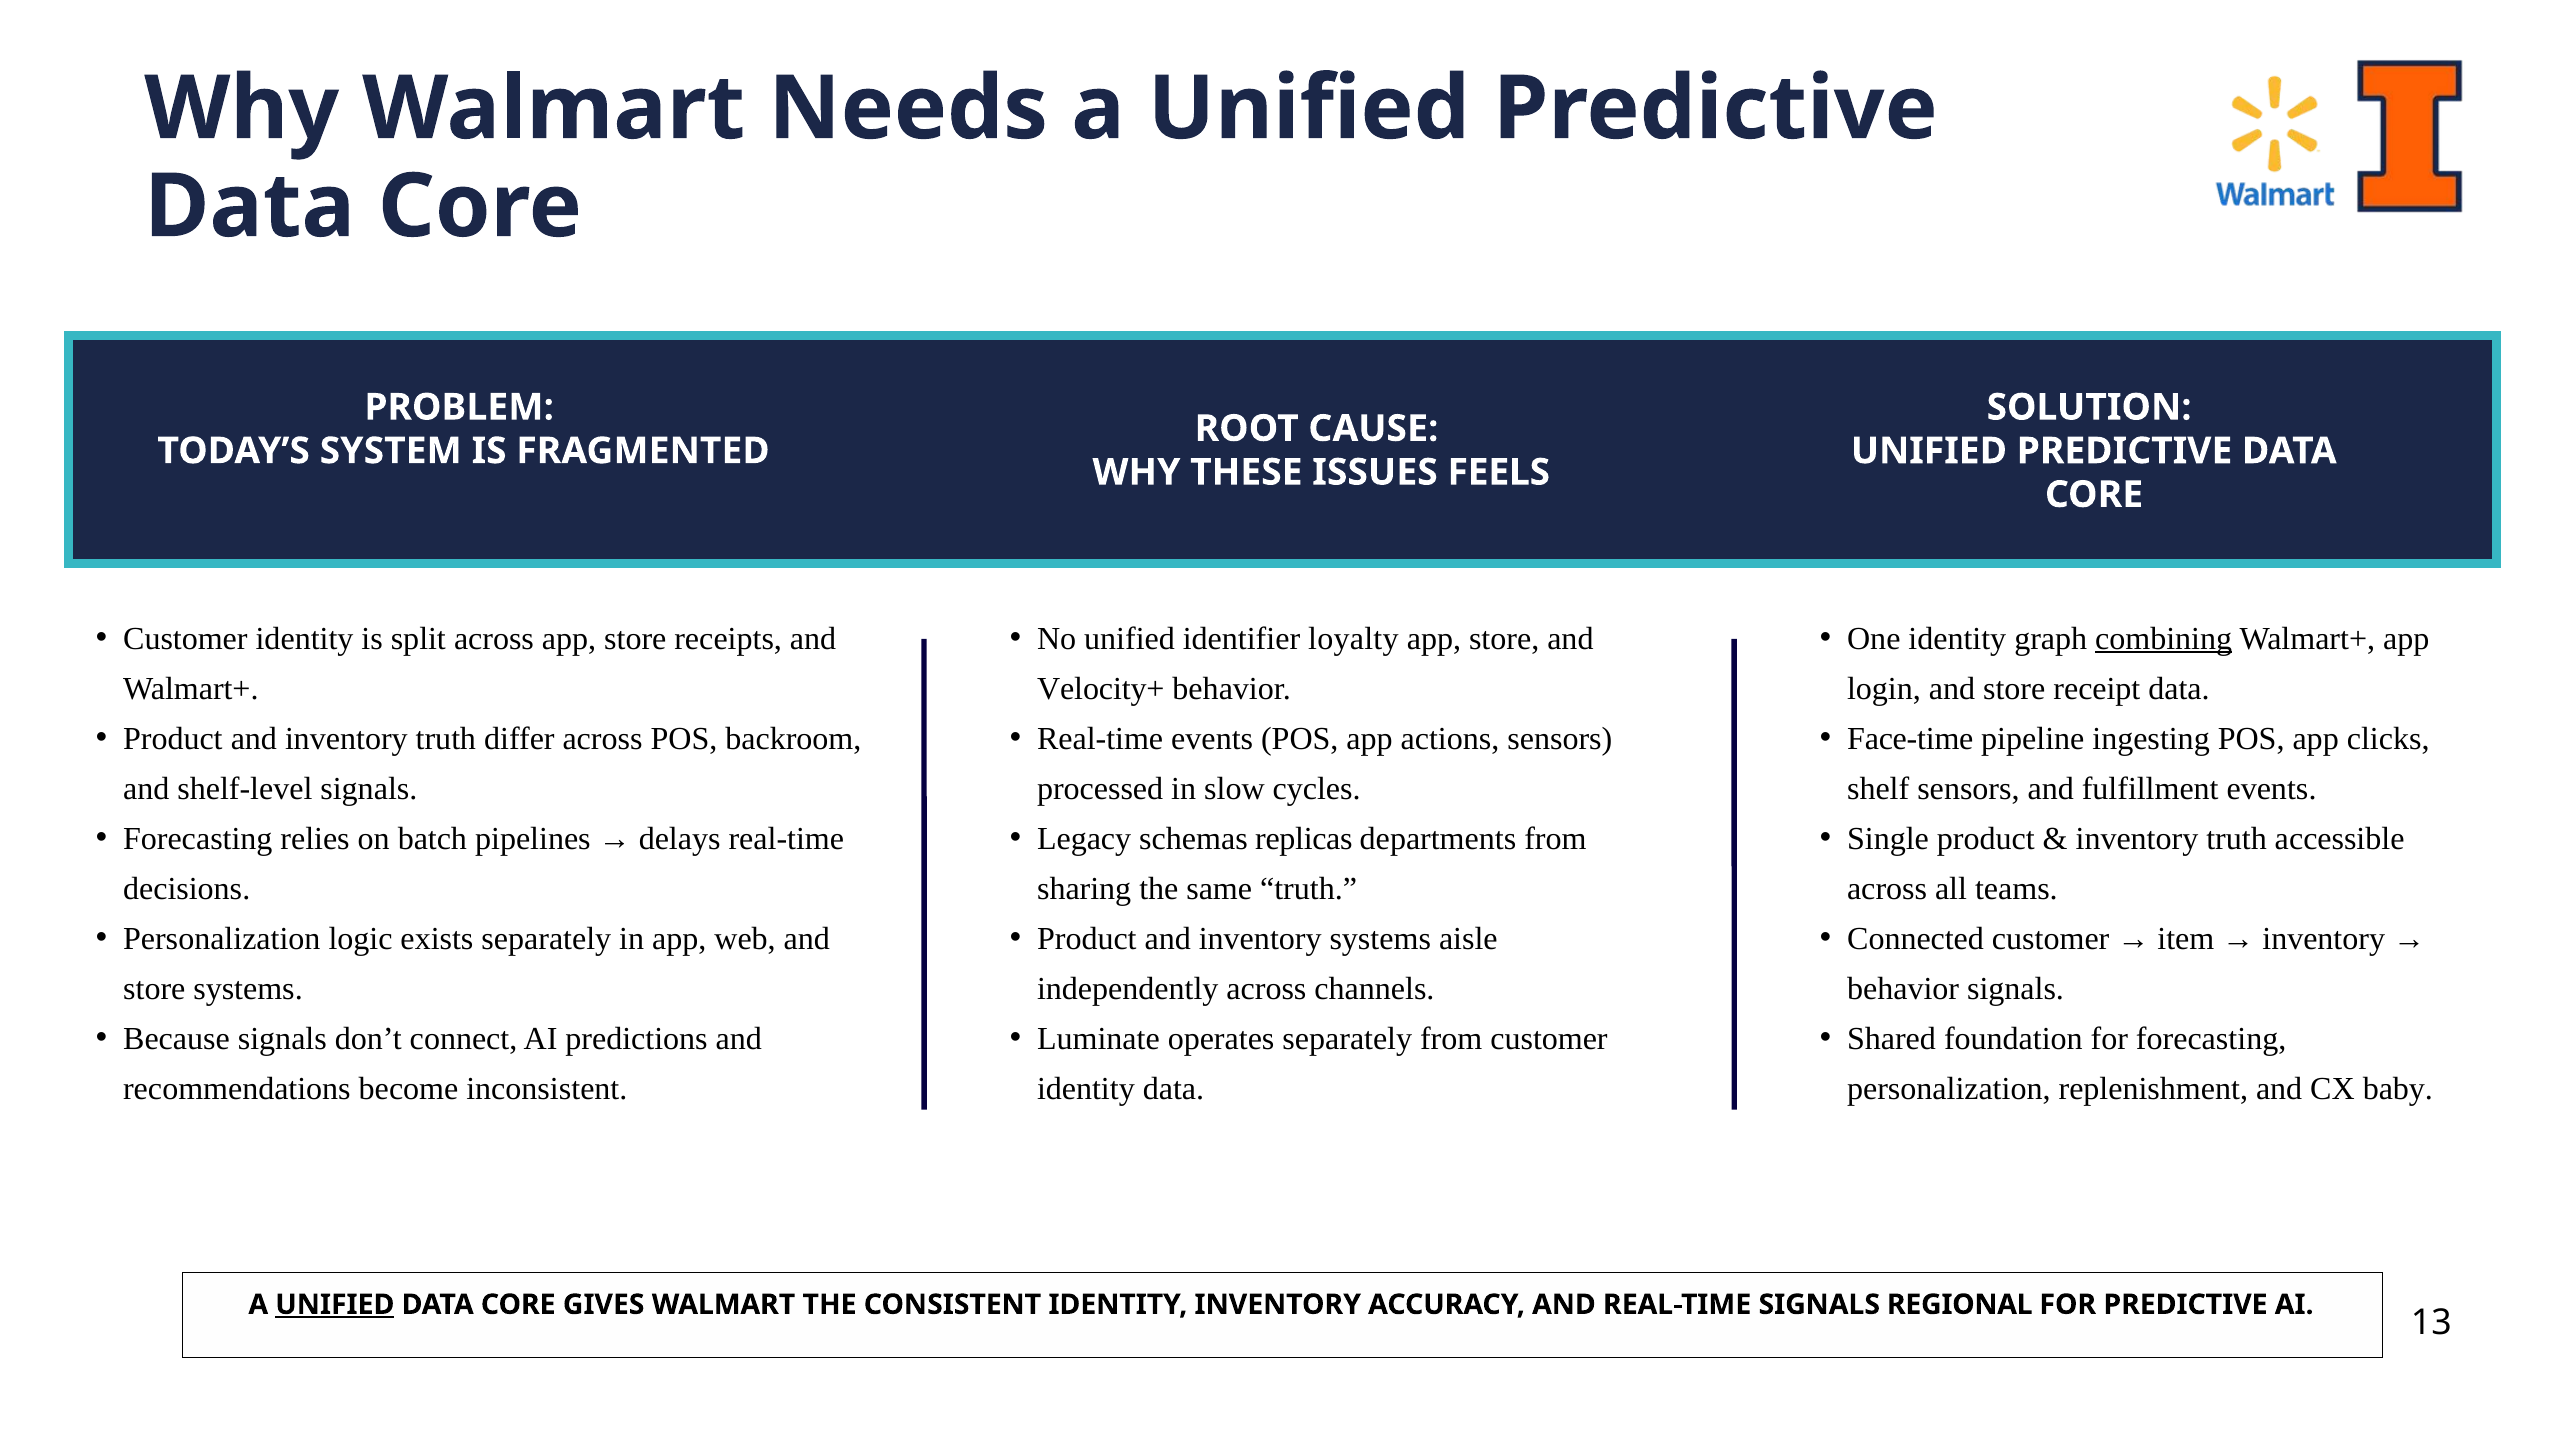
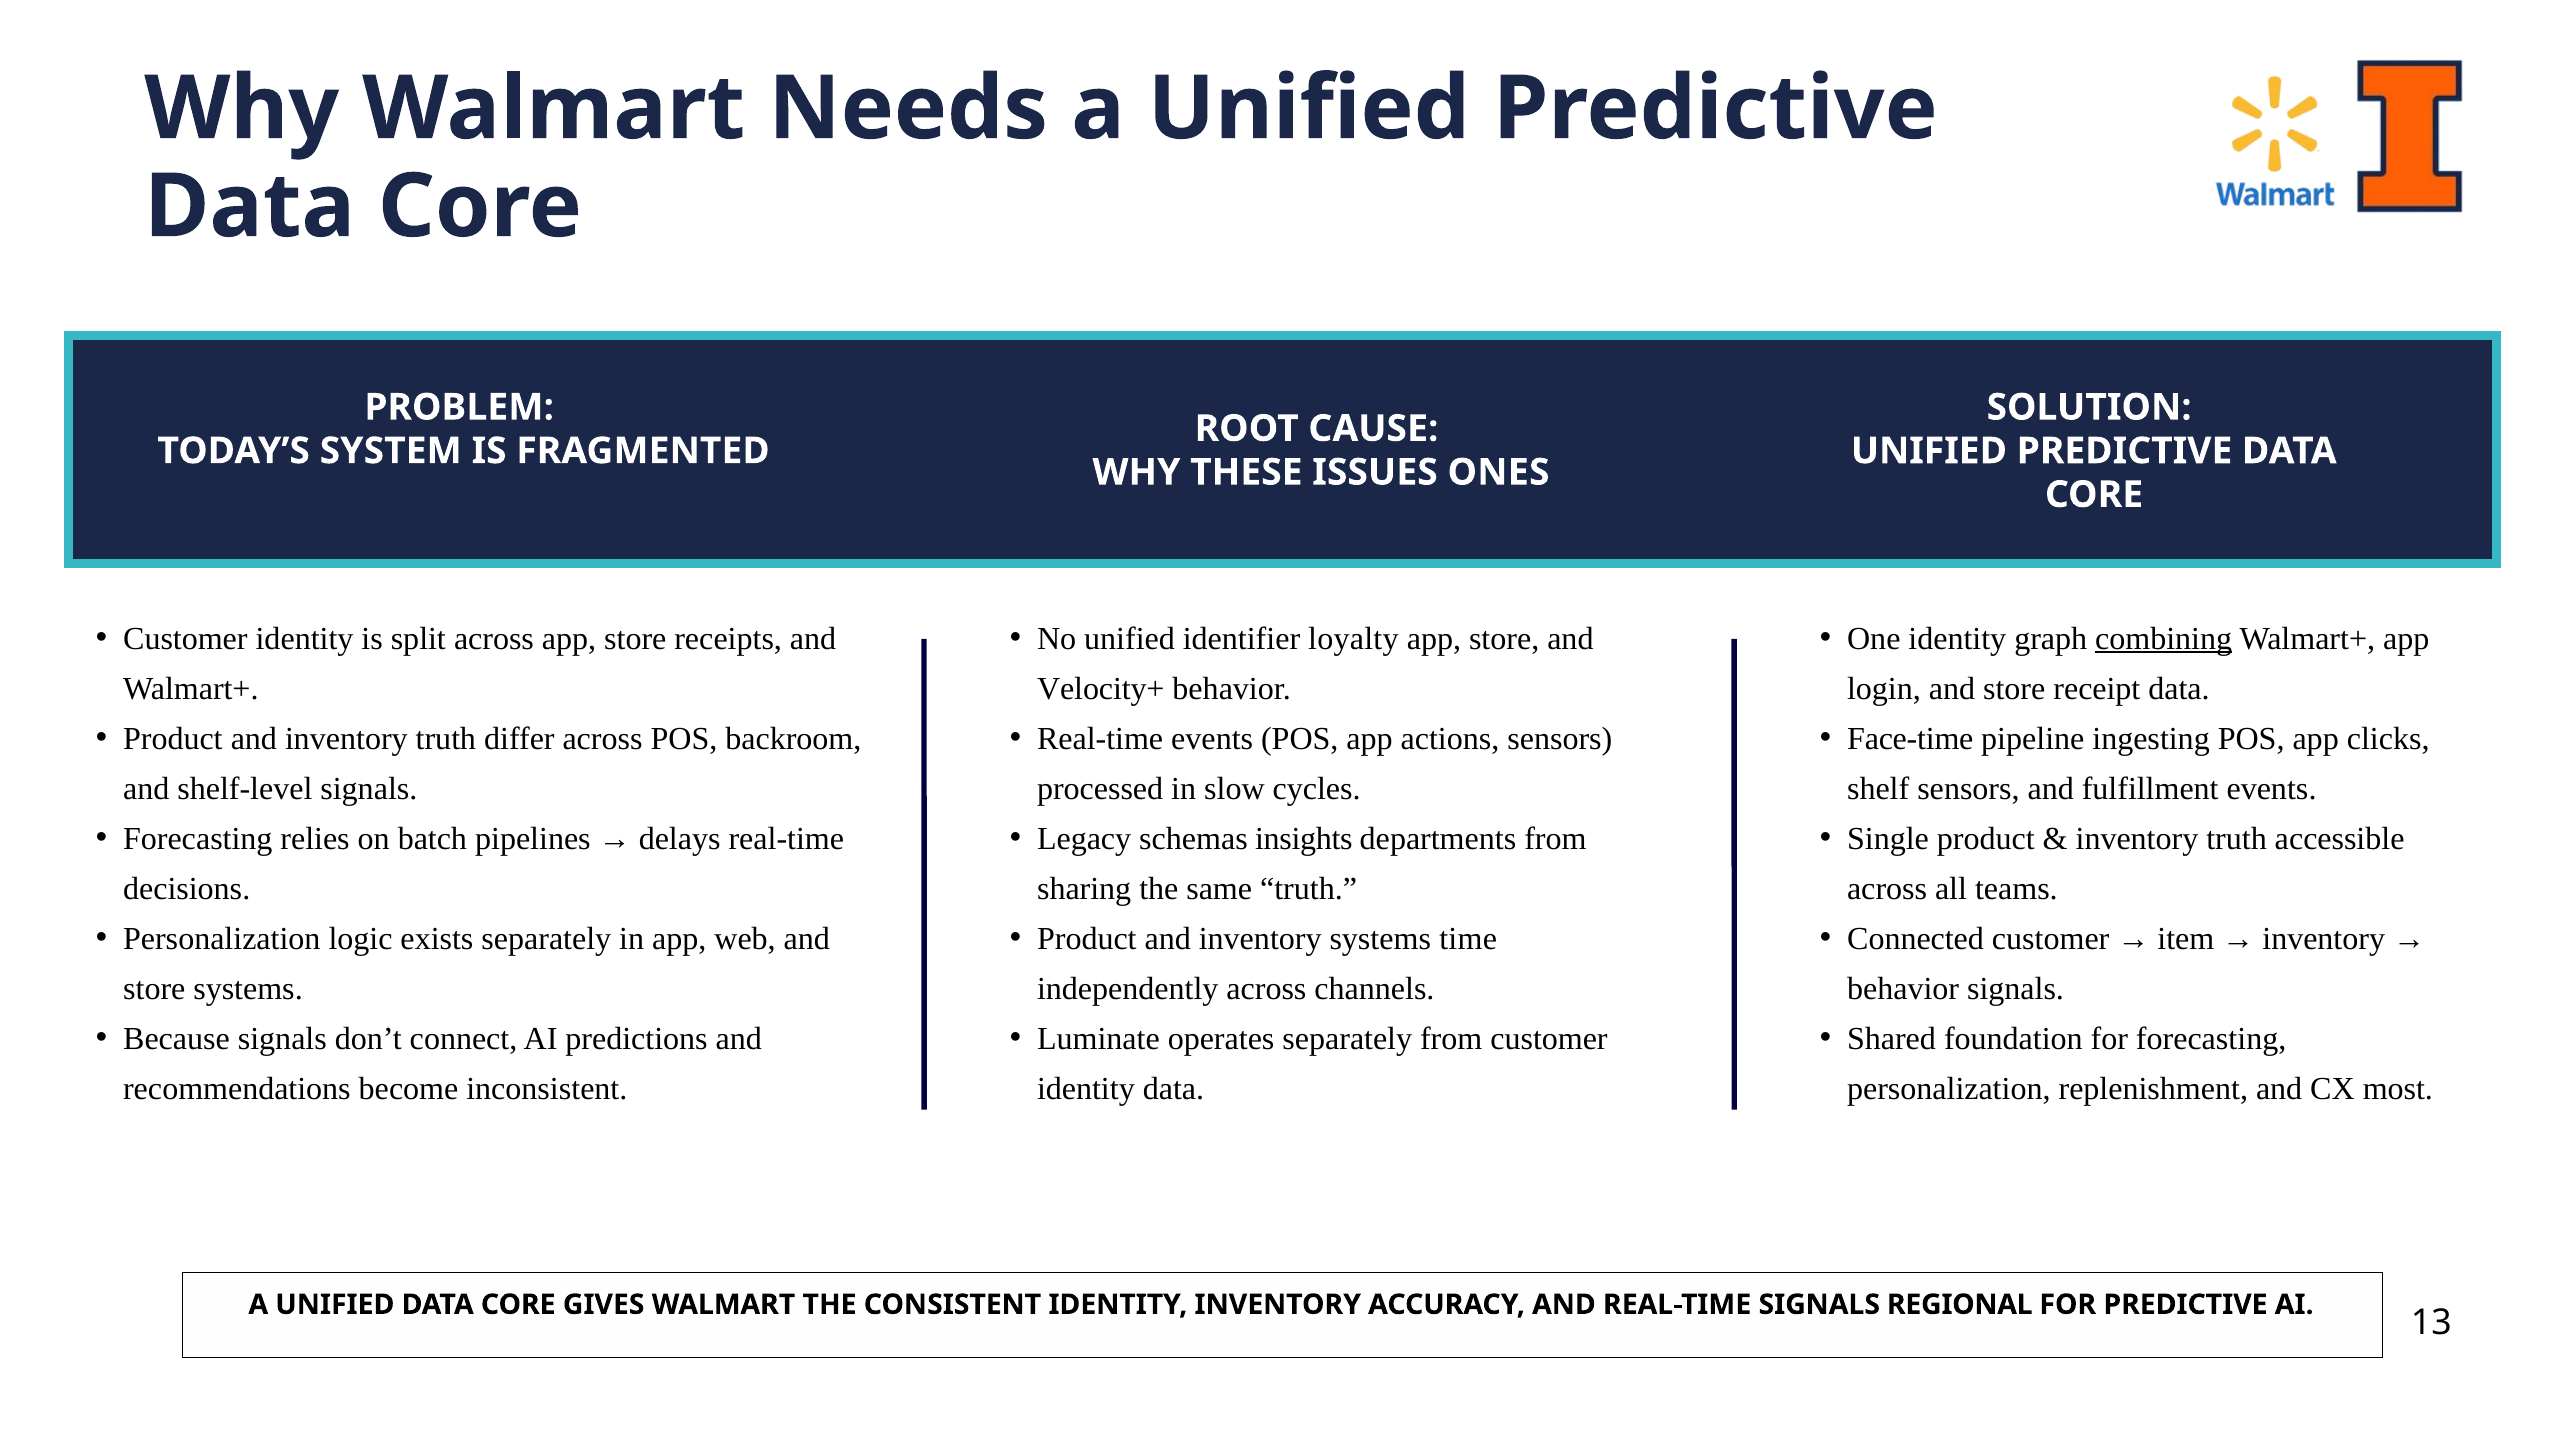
FEELS: FEELS -> ONES
replicas: replicas -> insights
aisle: aisle -> time
baby: baby -> most
UNIFIED at (335, 1304) underline: present -> none
